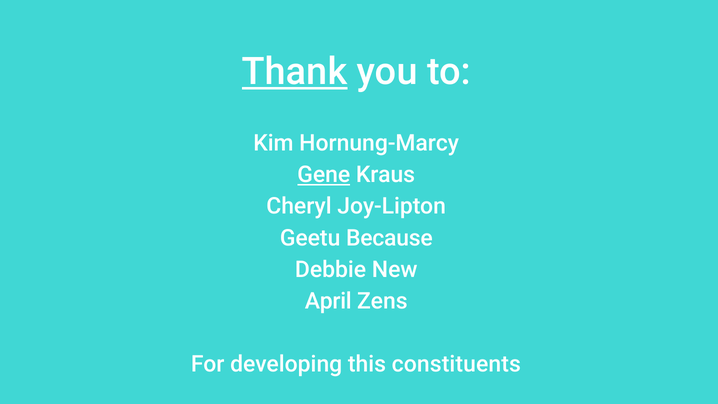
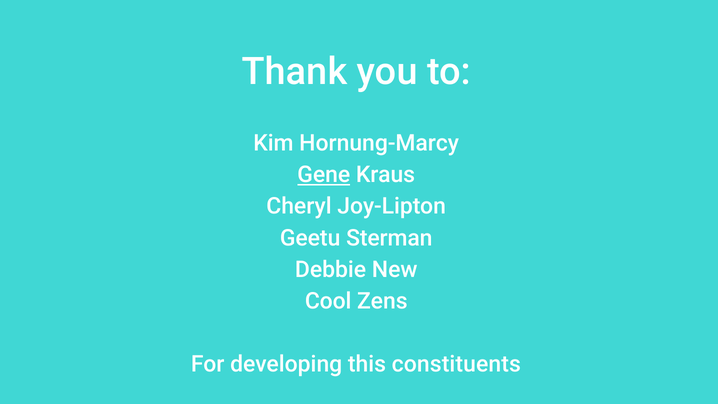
Thank underline: present -> none
Because: Because -> Sterman
April: April -> Cool
